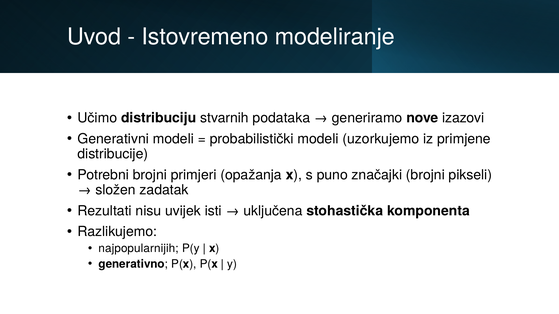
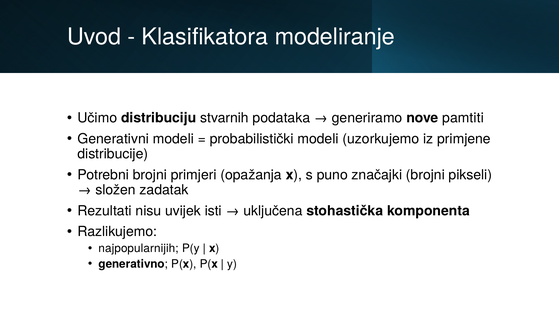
Istovremeno: Istovremeno -> Klasifikatora
izazovi: izazovi -> pamtiti
